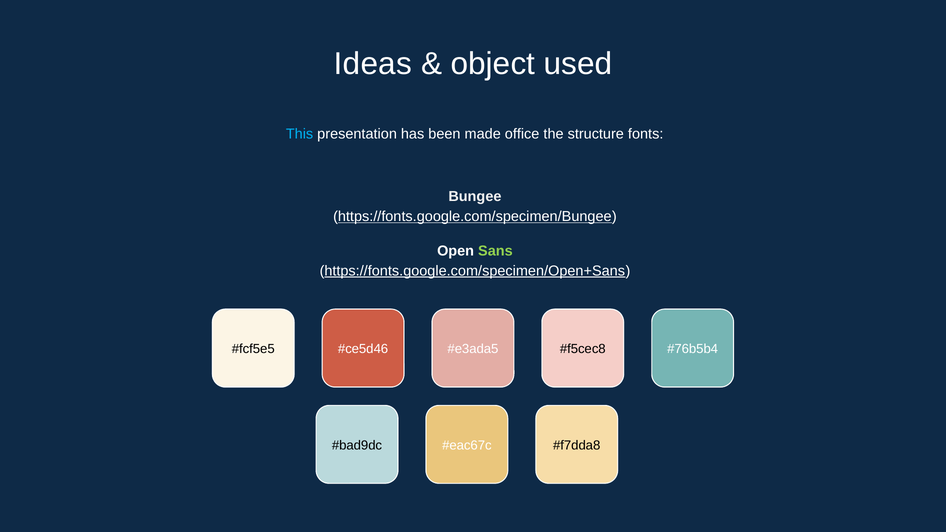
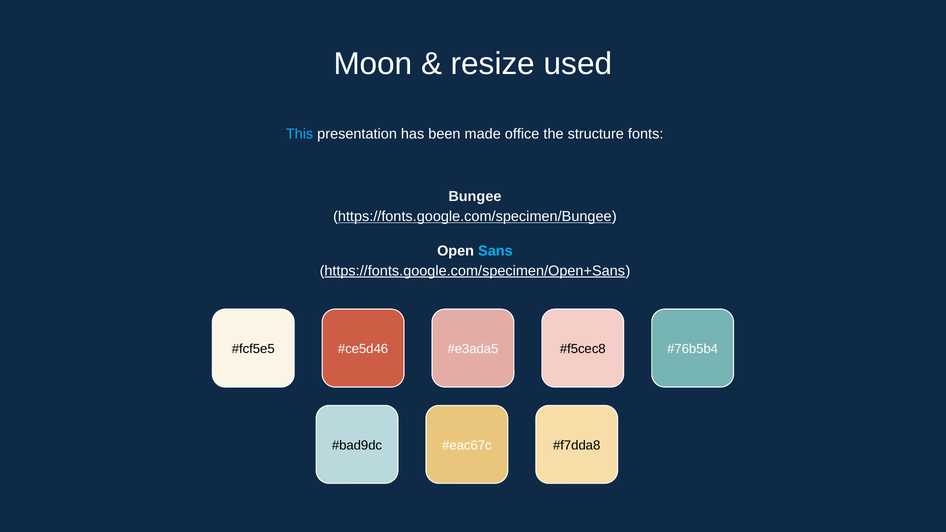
Ideas: Ideas -> Moon
object: object -> resize
Sans colour: light green -> light blue
